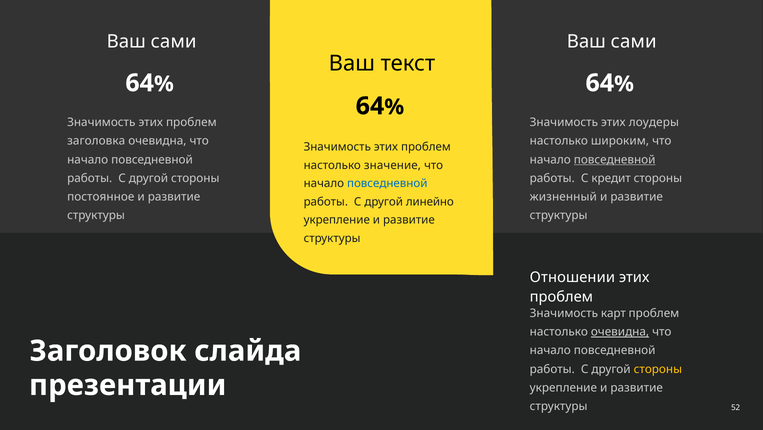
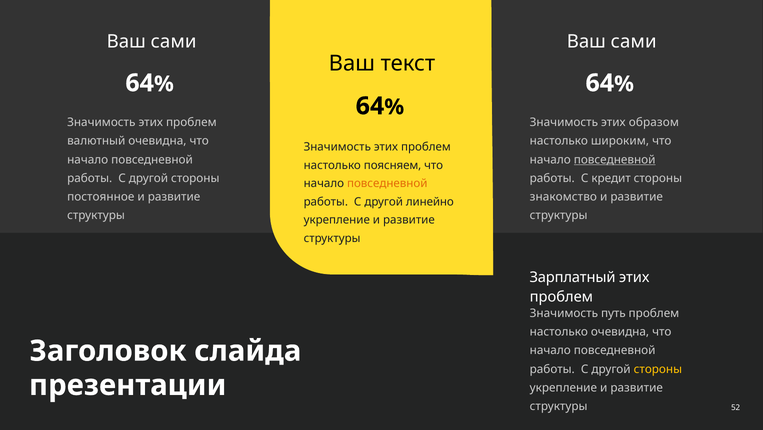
лоудеры: лоудеры -> образом
заголовка: заголовка -> валютный
значение: значение -> поясняем
повседневной at (387, 184) colour: blue -> orange
жизненный: жизненный -> знакомство
Отношении: Отношении -> Зарплатный
карт: карт -> путь
очевидна at (620, 332) underline: present -> none
